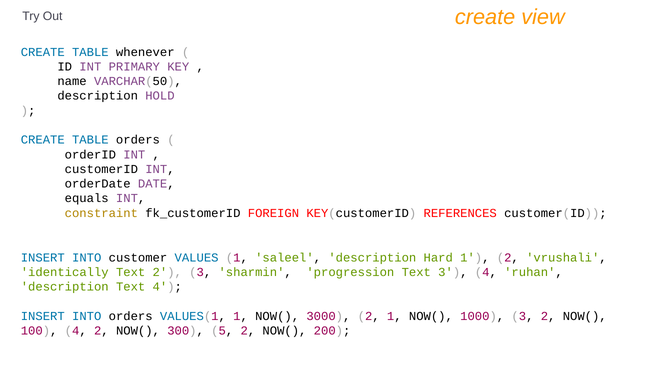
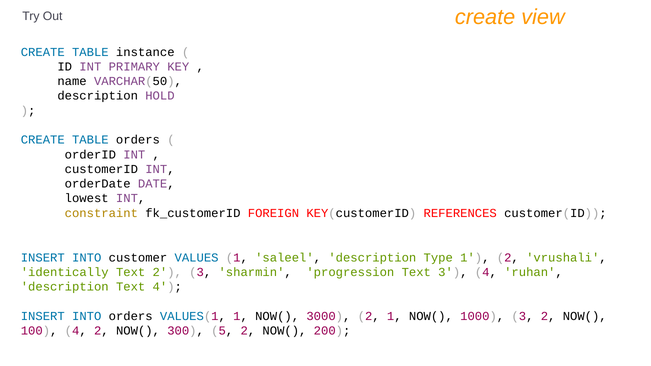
whenever: whenever -> instance
equals: equals -> lowest
Hard: Hard -> Type
